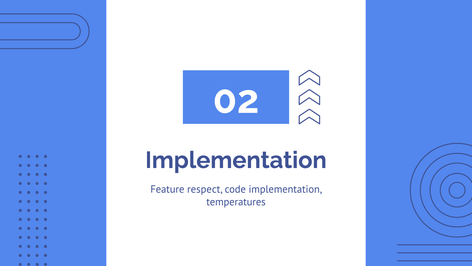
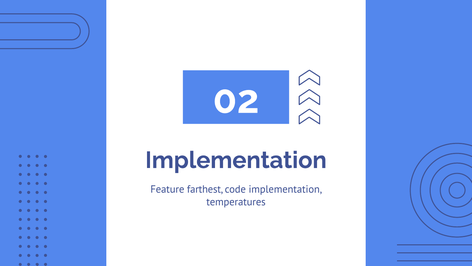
respect: respect -> farthest
